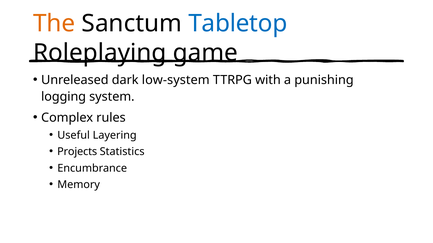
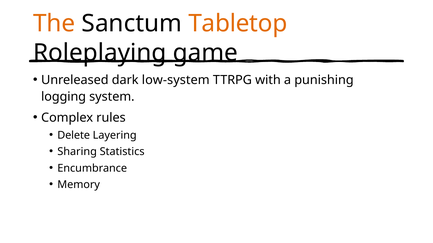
Tabletop colour: blue -> orange
Useful: Useful -> Delete
Projects: Projects -> Sharing
